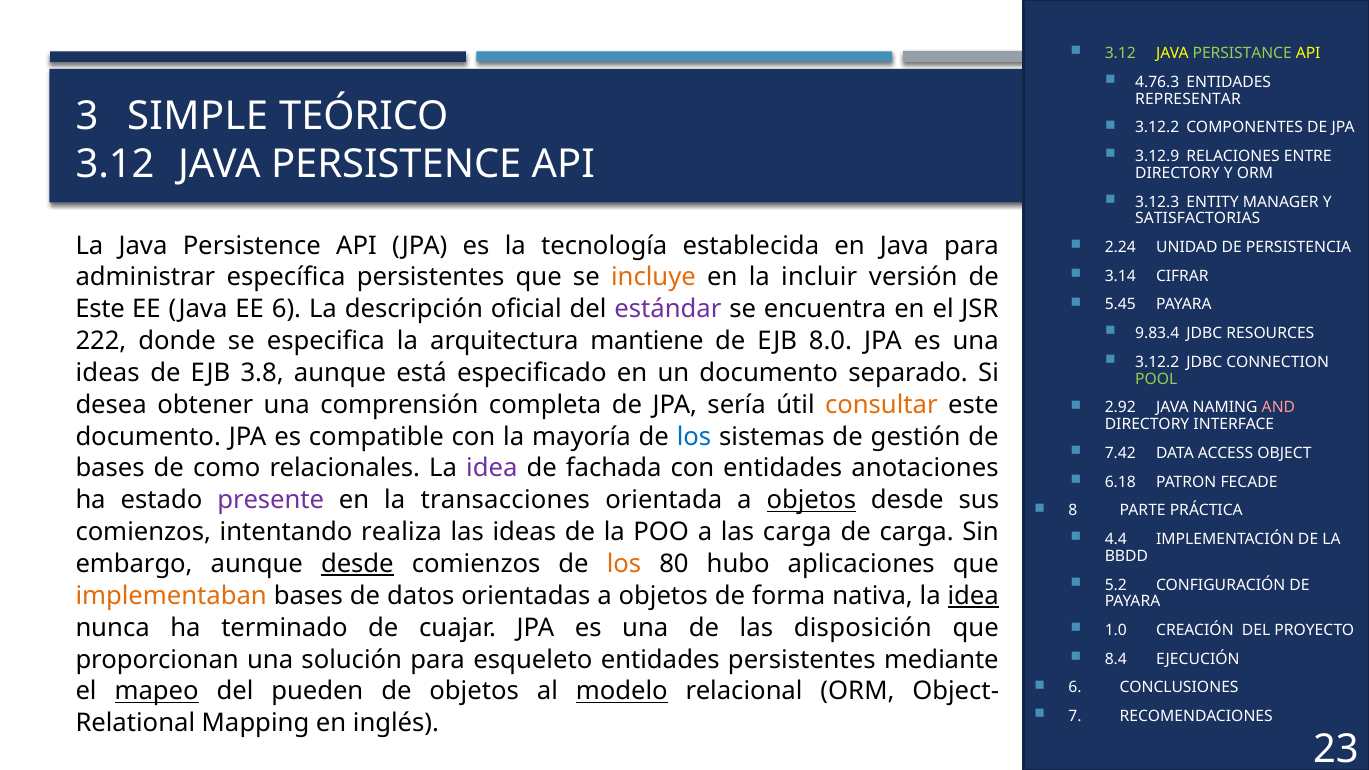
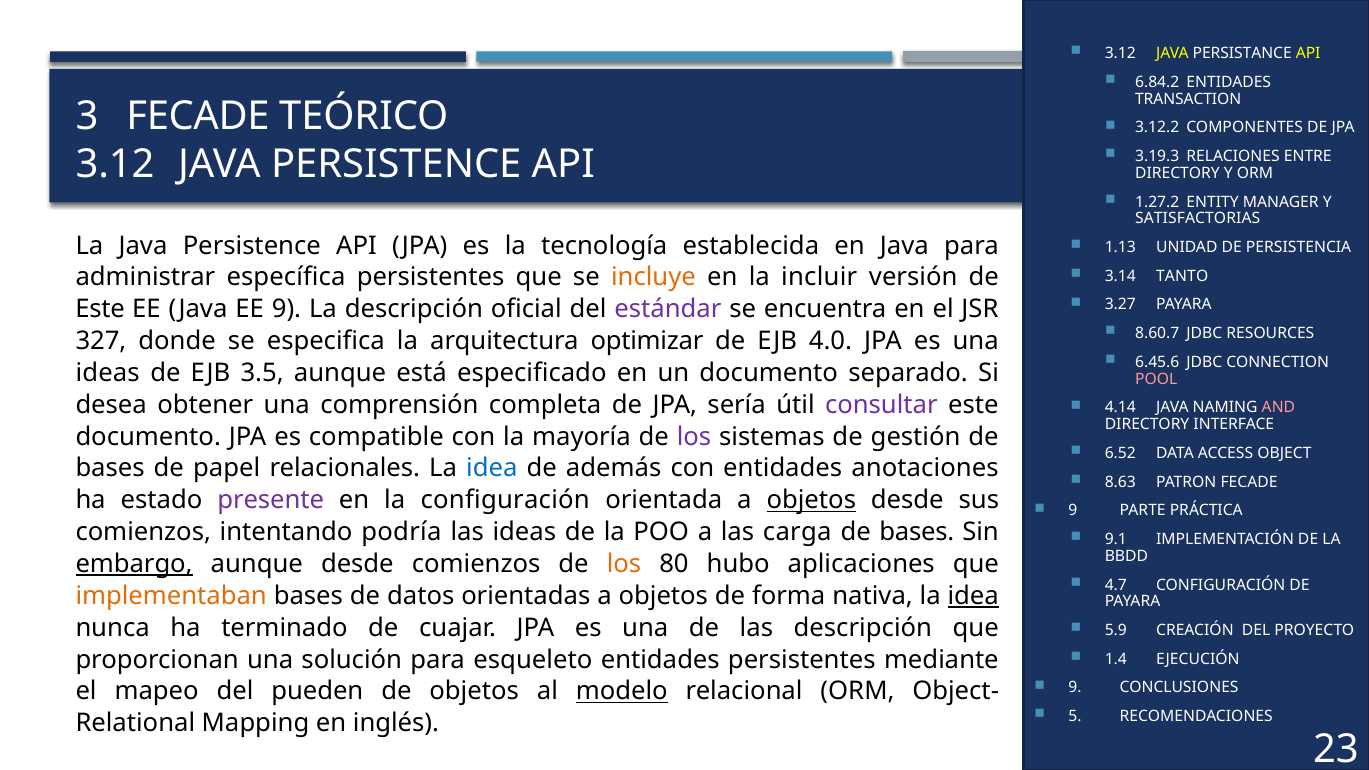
3.12 at (1120, 53) colour: light green -> white
PERSISTANCE colour: light green -> white
4.76.3: 4.76.3 -> 6.84.2
REPRESENTAR: REPRESENTAR -> TRANSACTION
3 SIMPLE: SIMPLE -> FECADE
3.12.9: 3.12.9 -> 3.19.3
3.12.3: 3.12.3 -> 1.27.2
2.24: 2.24 -> 1.13
CIFRAR: CIFRAR -> TANTO
5.45: 5.45 -> 3.27
EE 6: 6 -> 9
9.83.4: 9.83.4 -> 8.60.7
222: 222 -> 327
mantiene: mantiene -> optimizar
8.0: 8.0 -> 4.0
3.12.2 at (1157, 362): 3.12.2 -> 6.45.6
3.8: 3.8 -> 3.5
POOL colour: light green -> pink
consultar colour: orange -> purple
2.92: 2.92 -> 4.14
los at (694, 437) colour: blue -> purple
7.42: 7.42 -> 6.52
como: como -> papel
idea at (492, 469) colour: purple -> blue
fachada: fachada -> además
6.18: 6.18 -> 8.63
la transacciones: transacciones -> configuración
8 at (1073, 511): 8 -> 9
realiza: realiza -> podría
carga at (917, 532): carga -> bases
4.4: 4.4 -> 9.1
embargo underline: none -> present
desde at (357, 564) underline: present -> none
5.2: 5.2 -> 4.7
las disposición: disposición -> descripción
1.0: 1.0 -> 5.9
8.4: 8.4 -> 1.4
6 at (1075, 688): 6 -> 9
mapeo underline: present -> none
7: 7 -> 5
